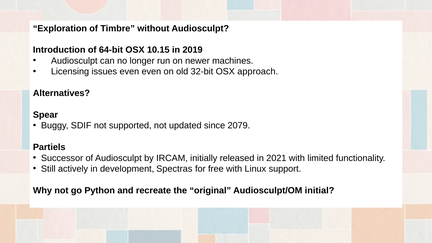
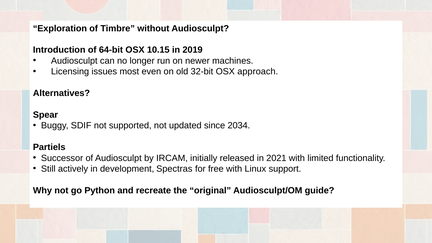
issues even: even -> most
2079: 2079 -> 2034
initial: initial -> guide
